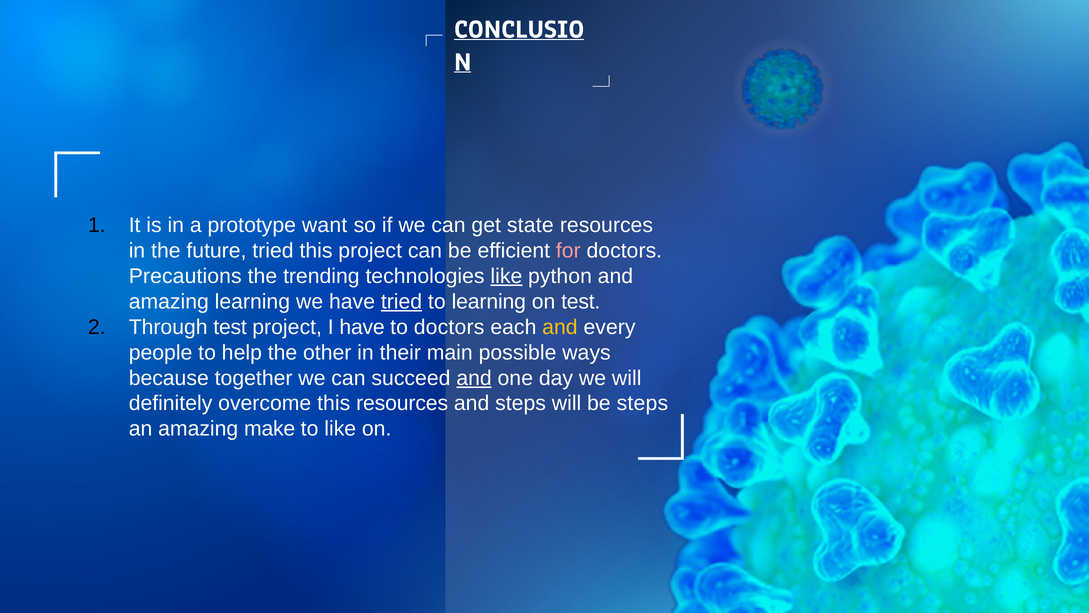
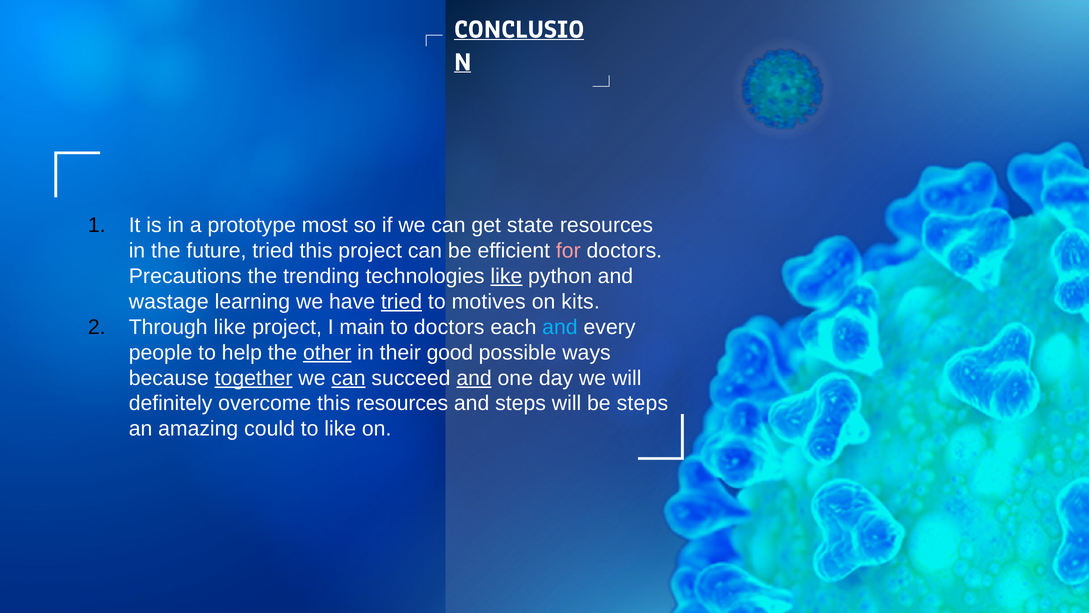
want: want -> most
amazing at (169, 301): amazing -> wastage
to learning: learning -> motives
on test: test -> kits
Through test: test -> like
I have: have -> main
and at (560, 327) colour: yellow -> light blue
other underline: none -> present
main: main -> good
together underline: none -> present
can at (348, 378) underline: none -> present
make: make -> could
